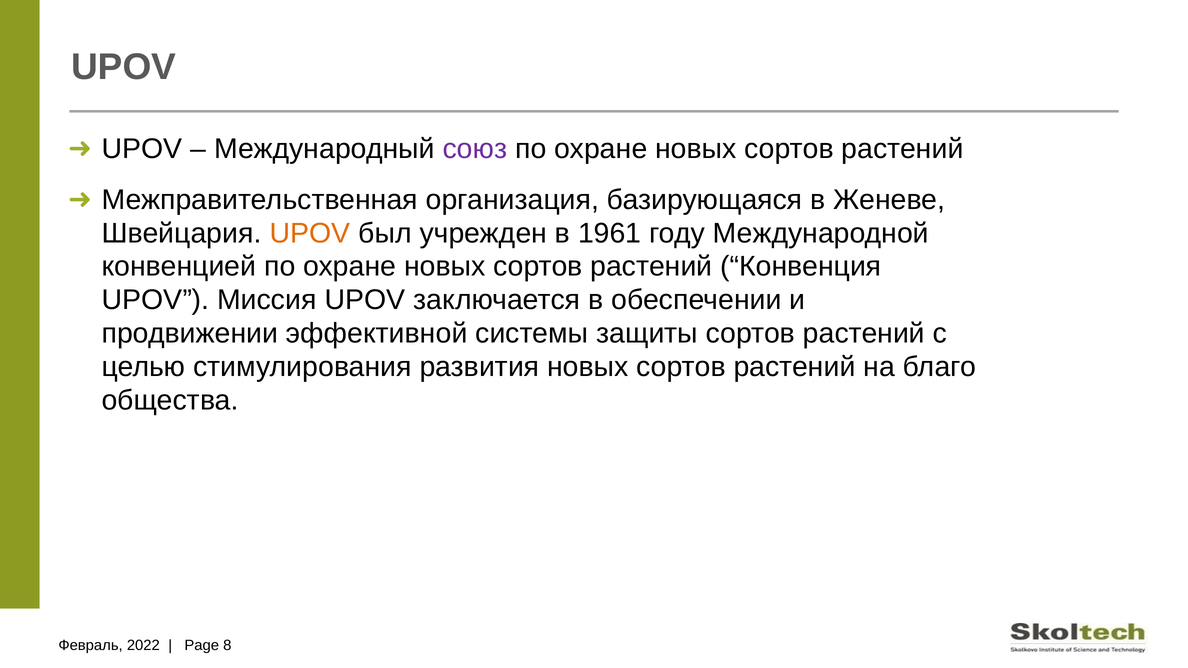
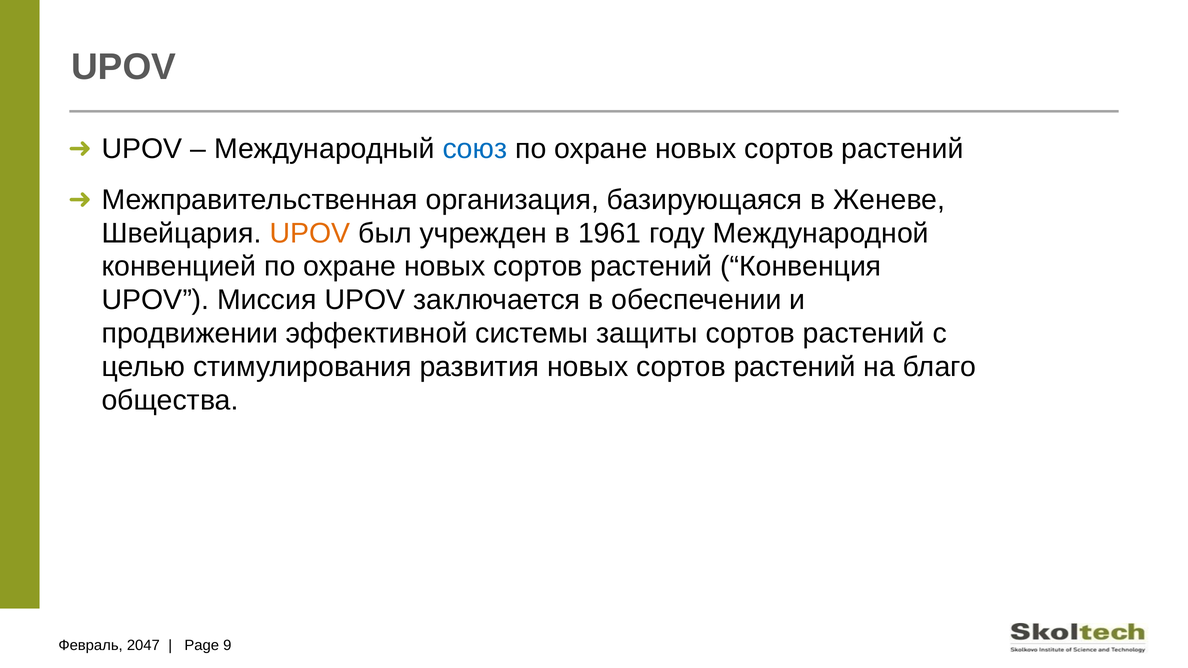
союз colour: purple -> blue
2022: 2022 -> 2047
8: 8 -> 9
